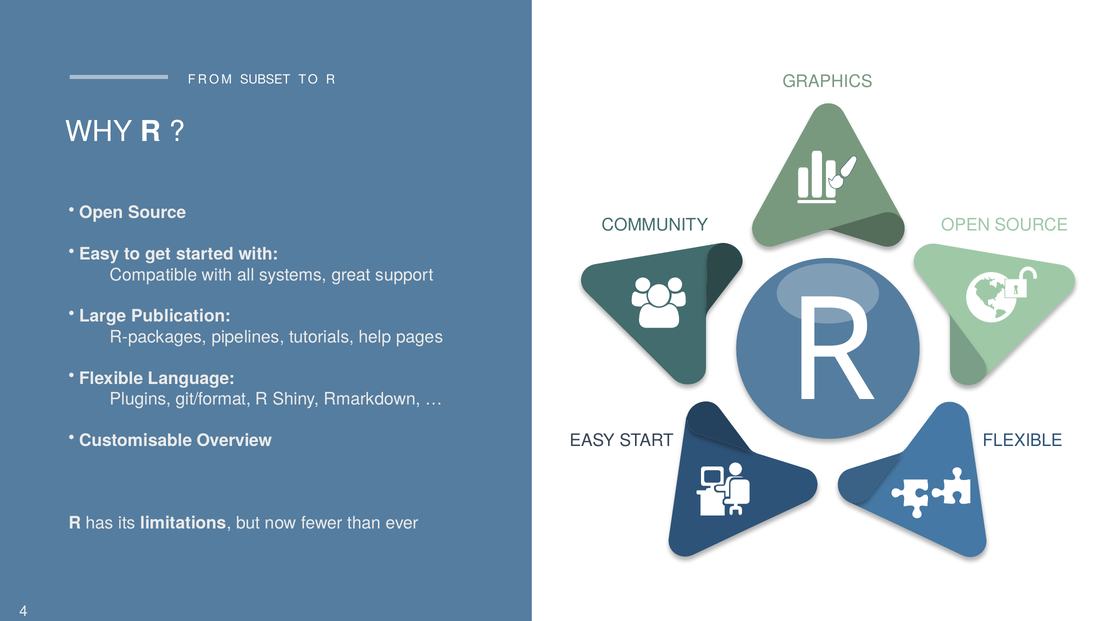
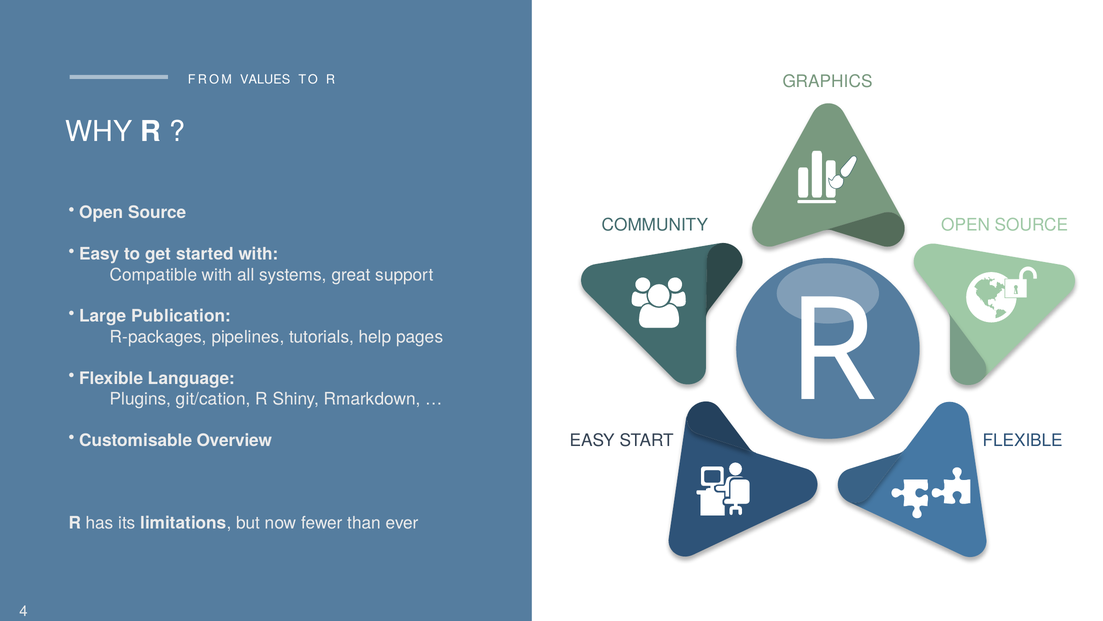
SUBSET: SUBSET -> VALUES
git/format: git/format -> git/cation
